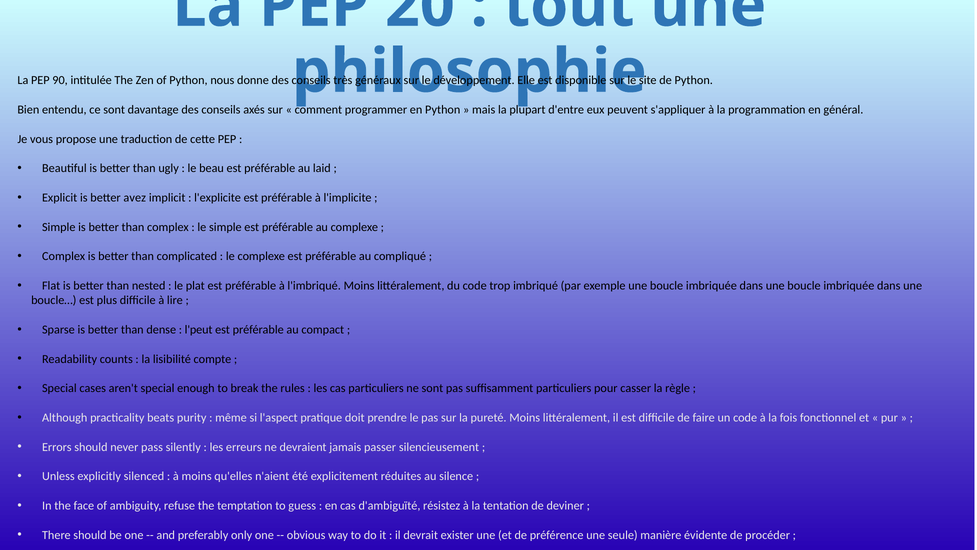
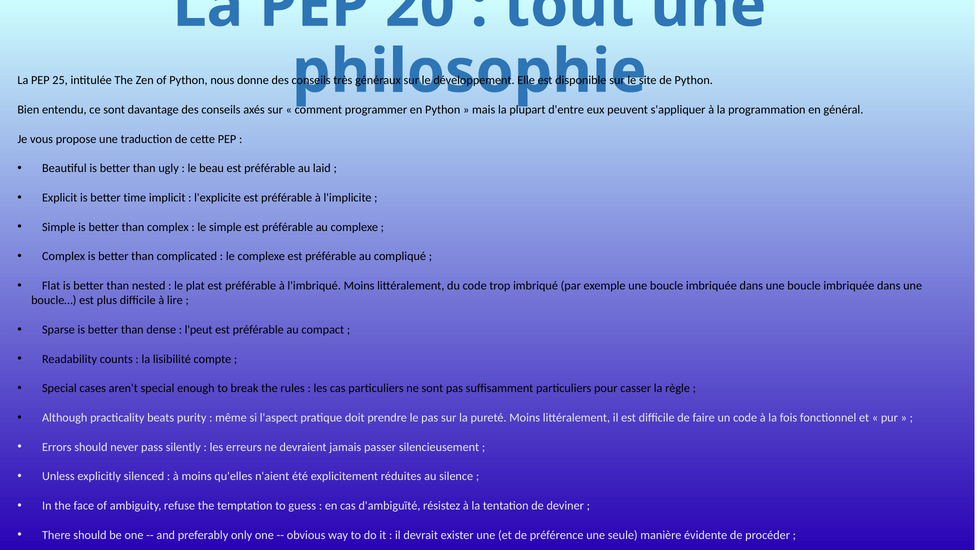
90: 90 -> 25
avez: avez -> time
